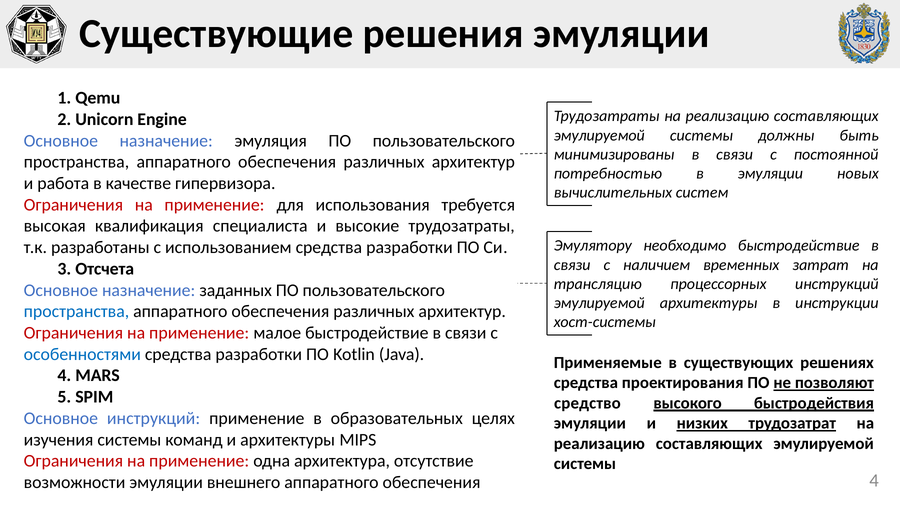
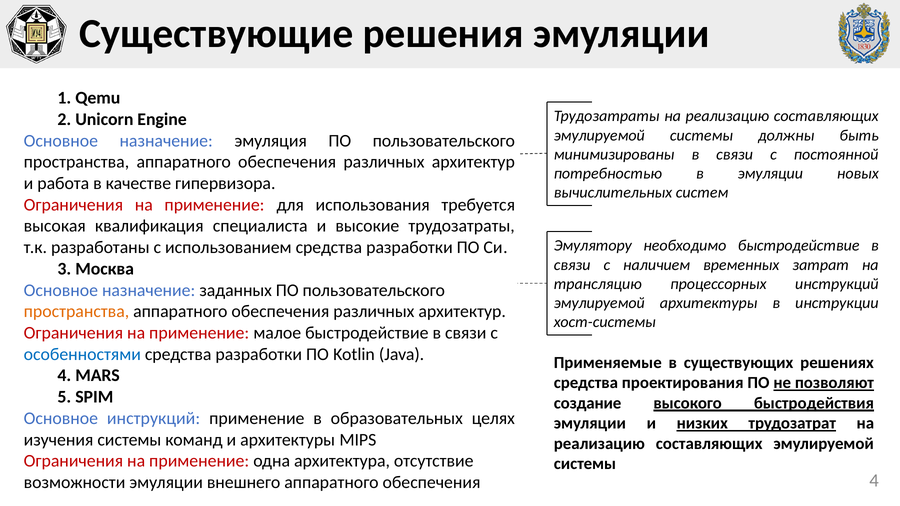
Отсчета: Отсчета -> Москва
пространства at (76, 312) colour: blue -> orange
средство: средство -> создание
